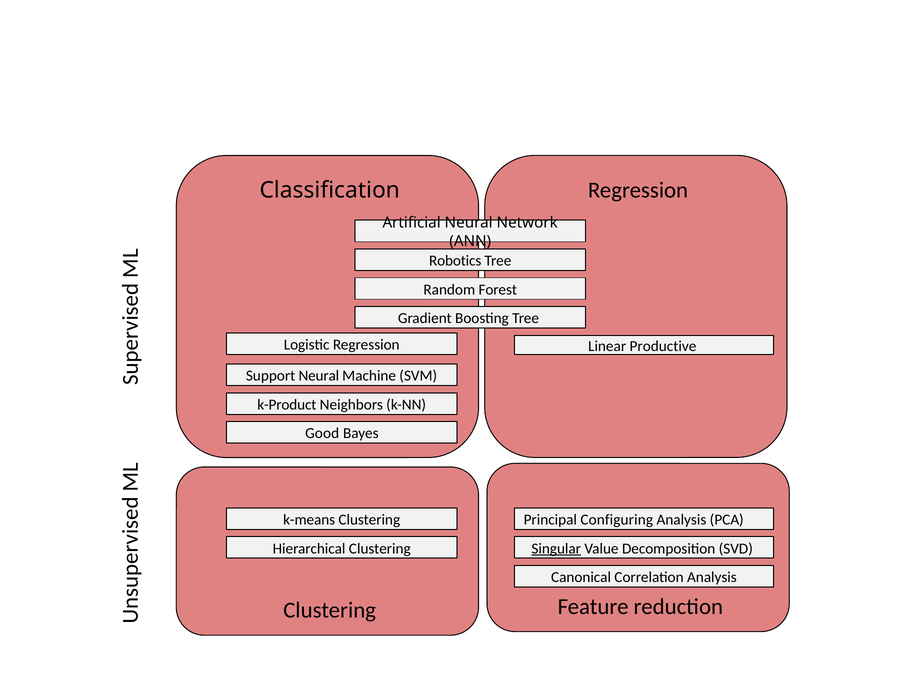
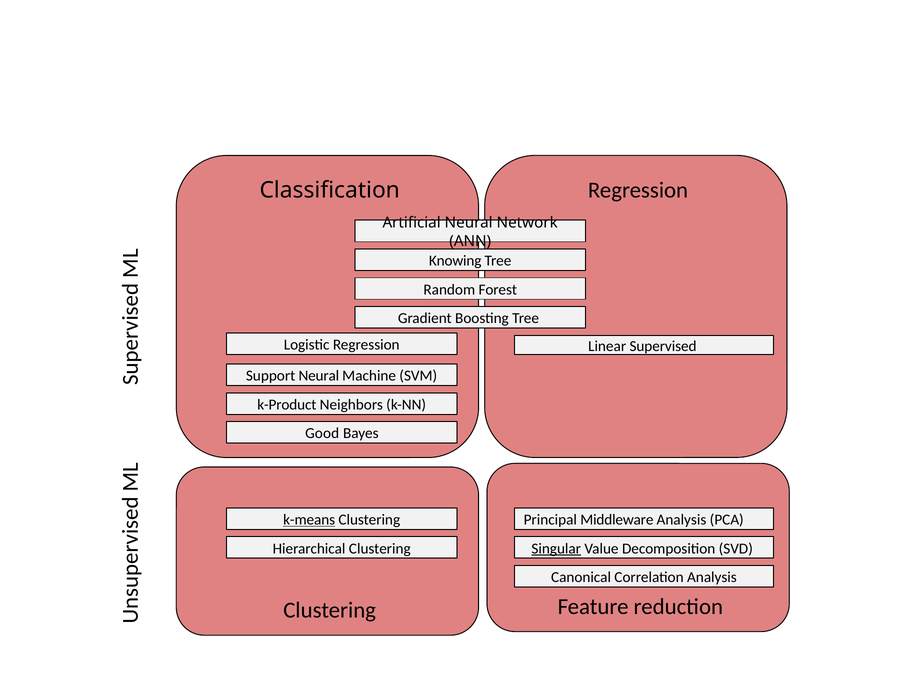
Robotics: Robotics -> Knowing
Productive: Productive -> Supervised
k-means underline: none -> present
Configuring: Configuring -> Middleware
